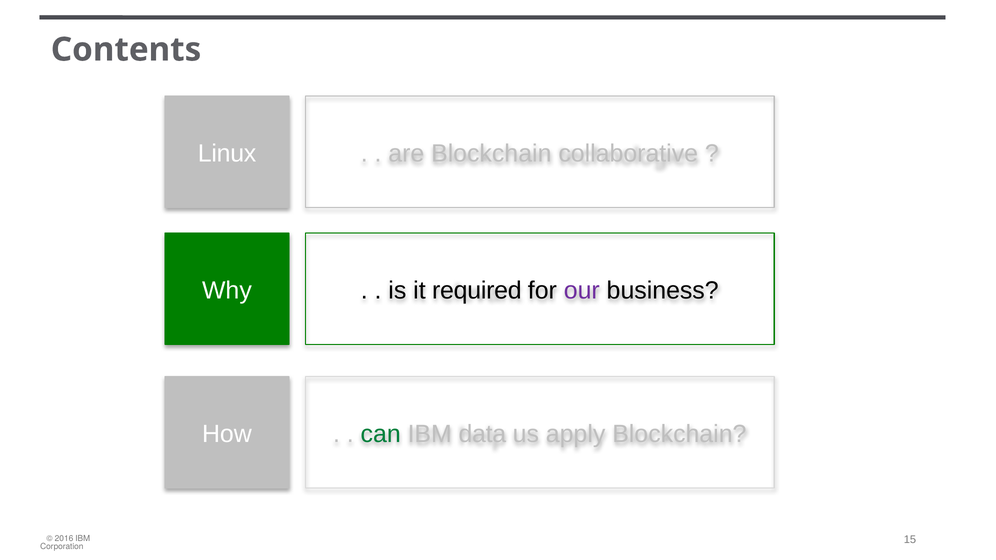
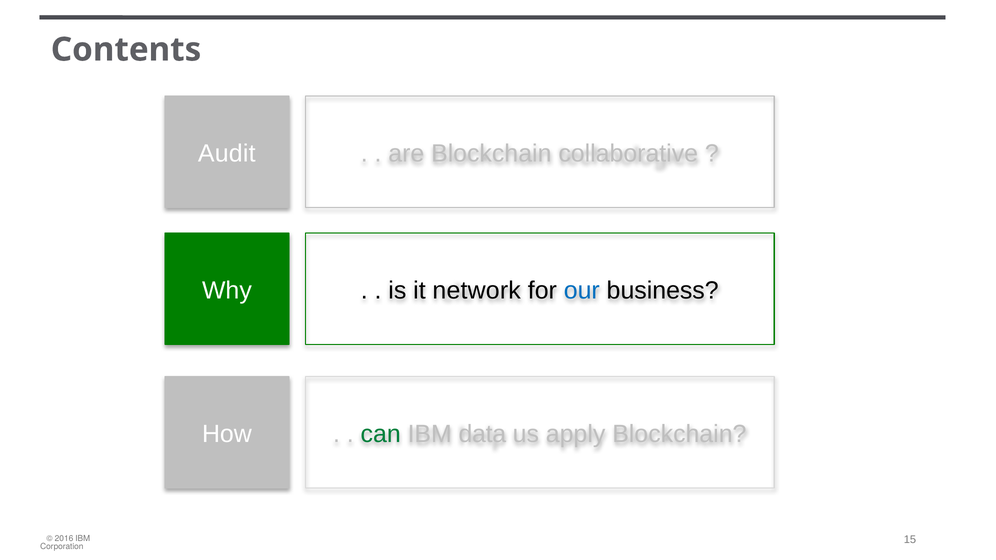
Linux: Linux -> Audit
required: required -> network
our colour: purple -> blue
